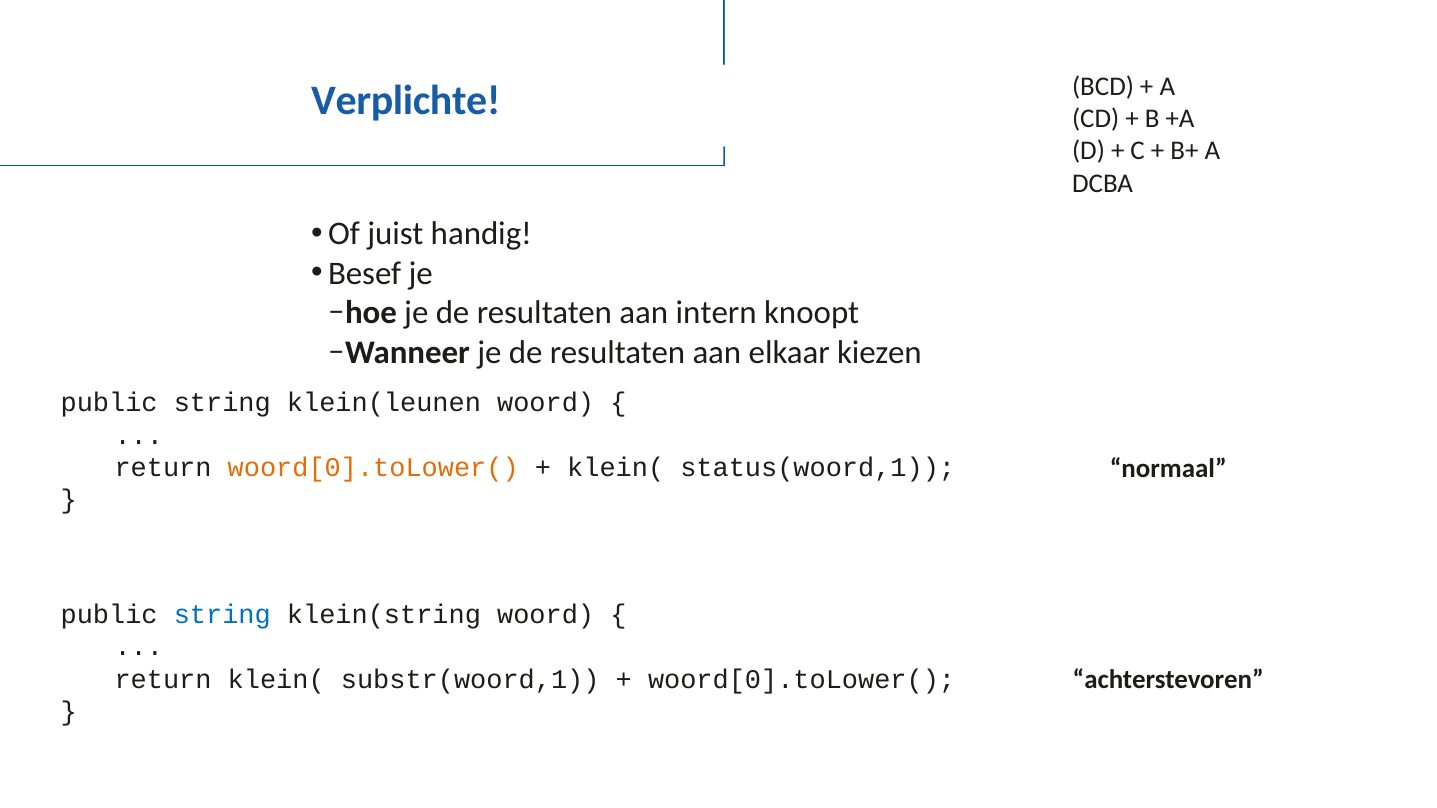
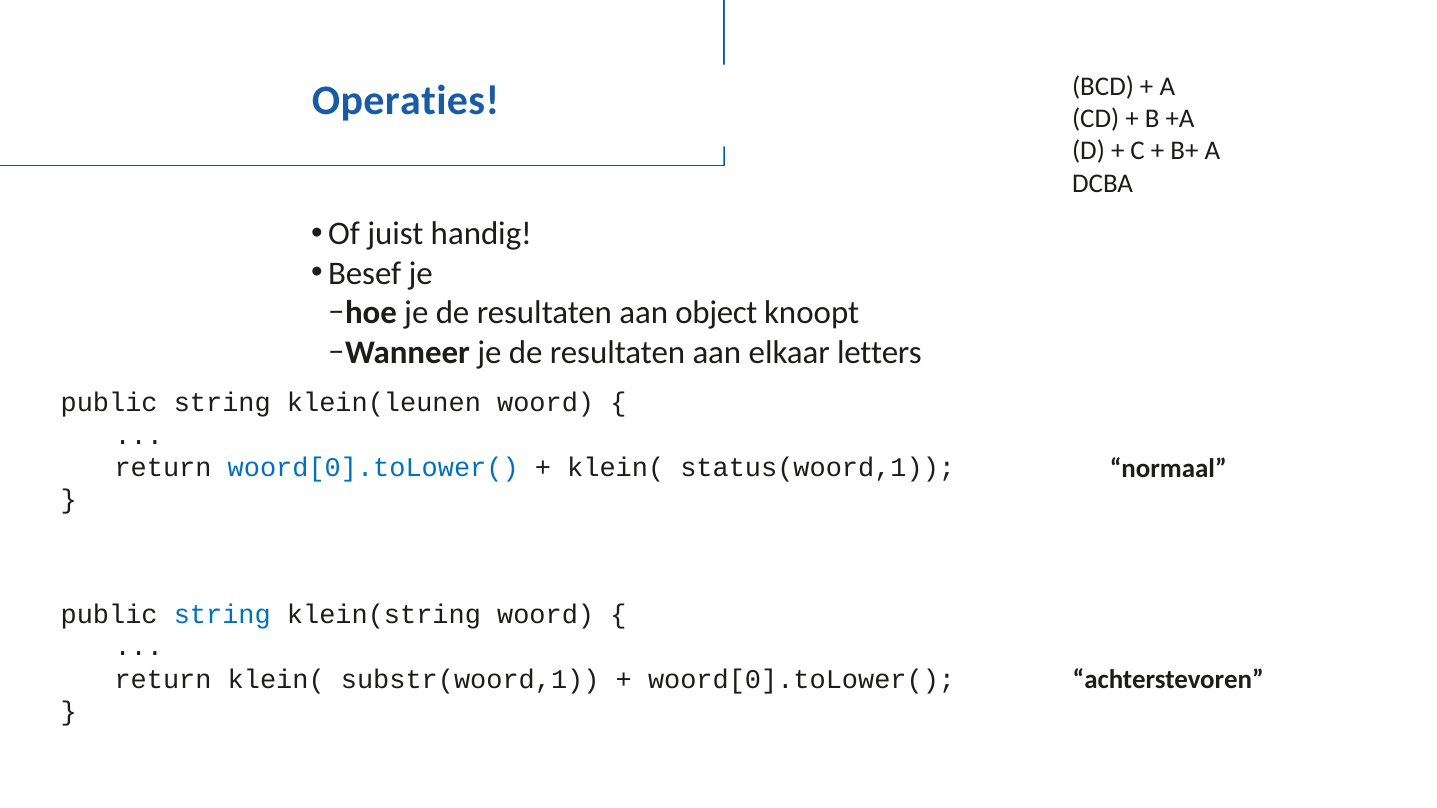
Verplichte: Verplichte -> Operaties
intern: intern -> object
kiezen: kiezen -> letters
woord[0].toLower( at (373, 468) colour: orange -> blue
